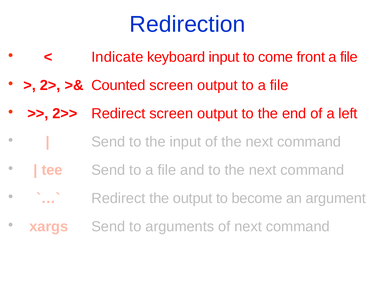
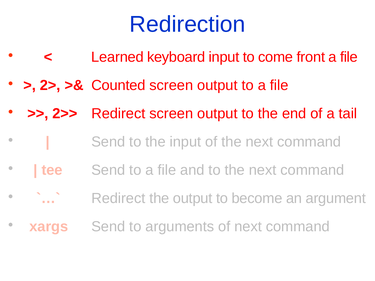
Indicate: Indicate -> Learned
left: left -> tail
